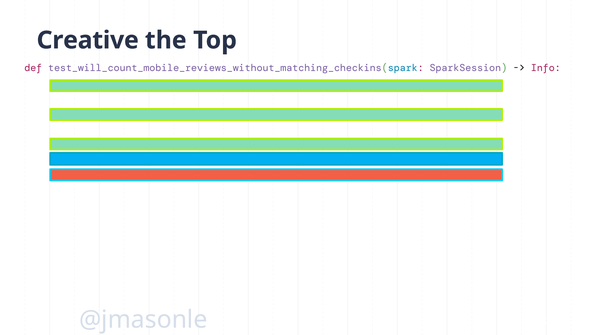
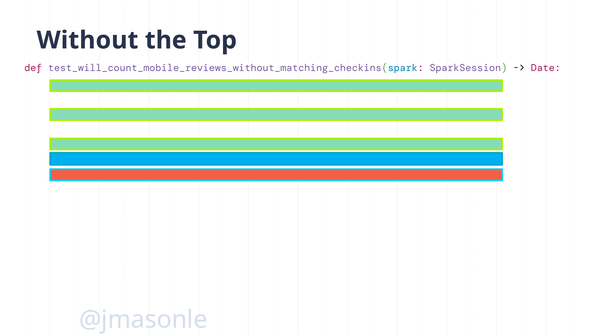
Creative: Creative -> Without
Info: Info -> Date
